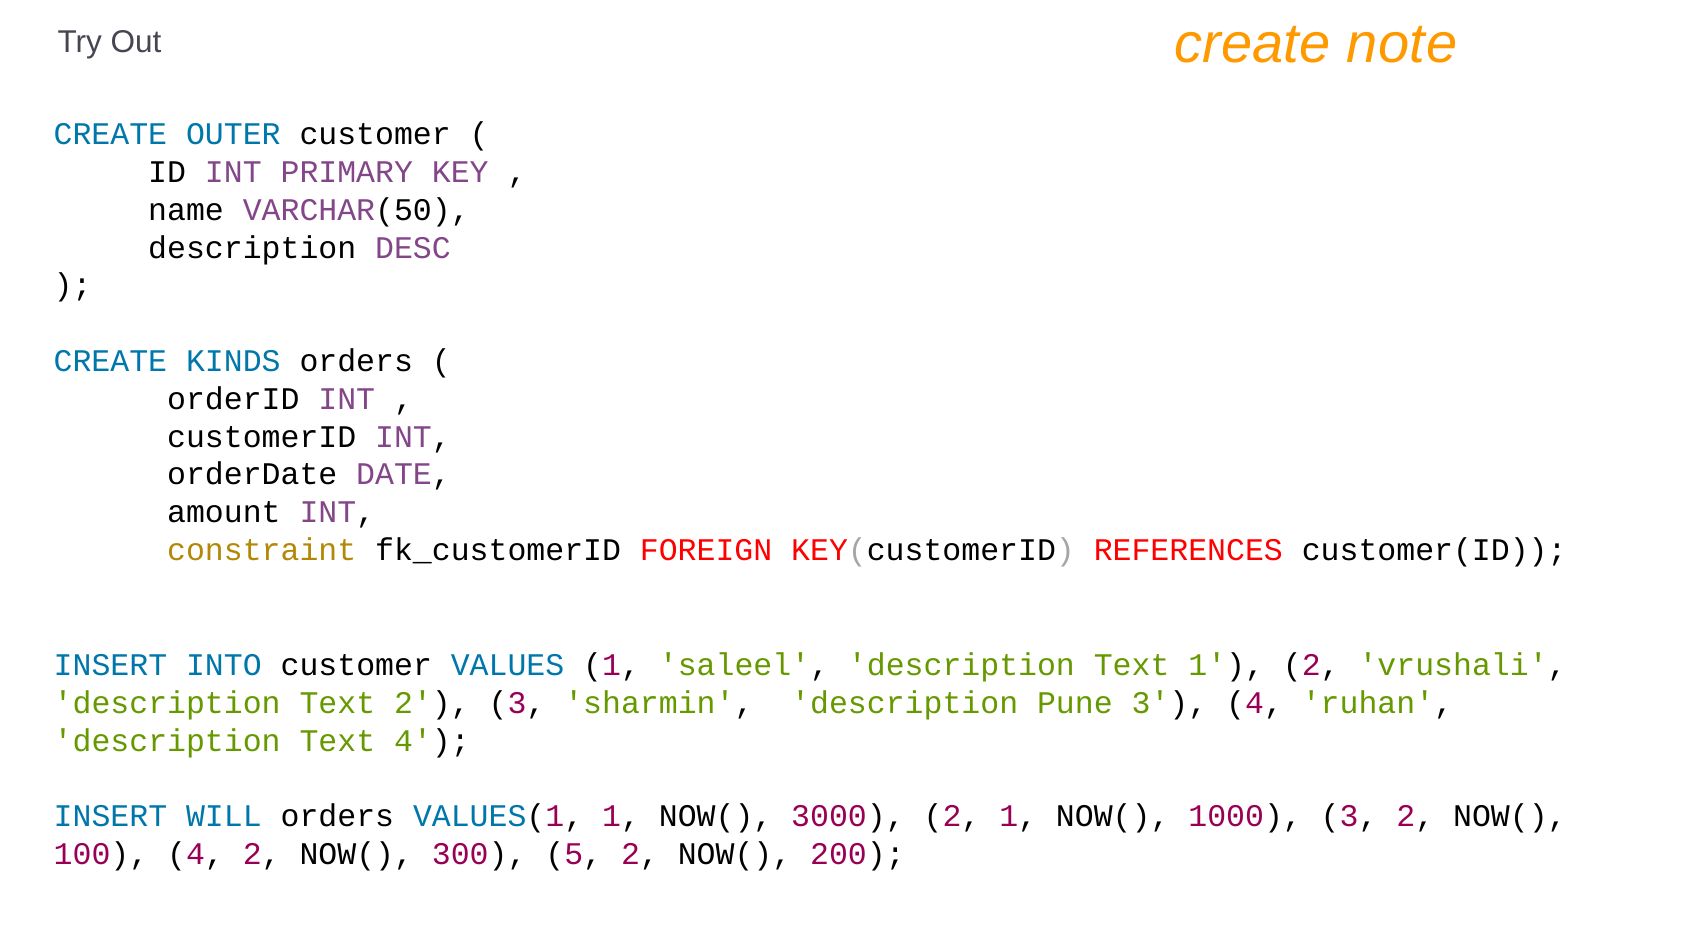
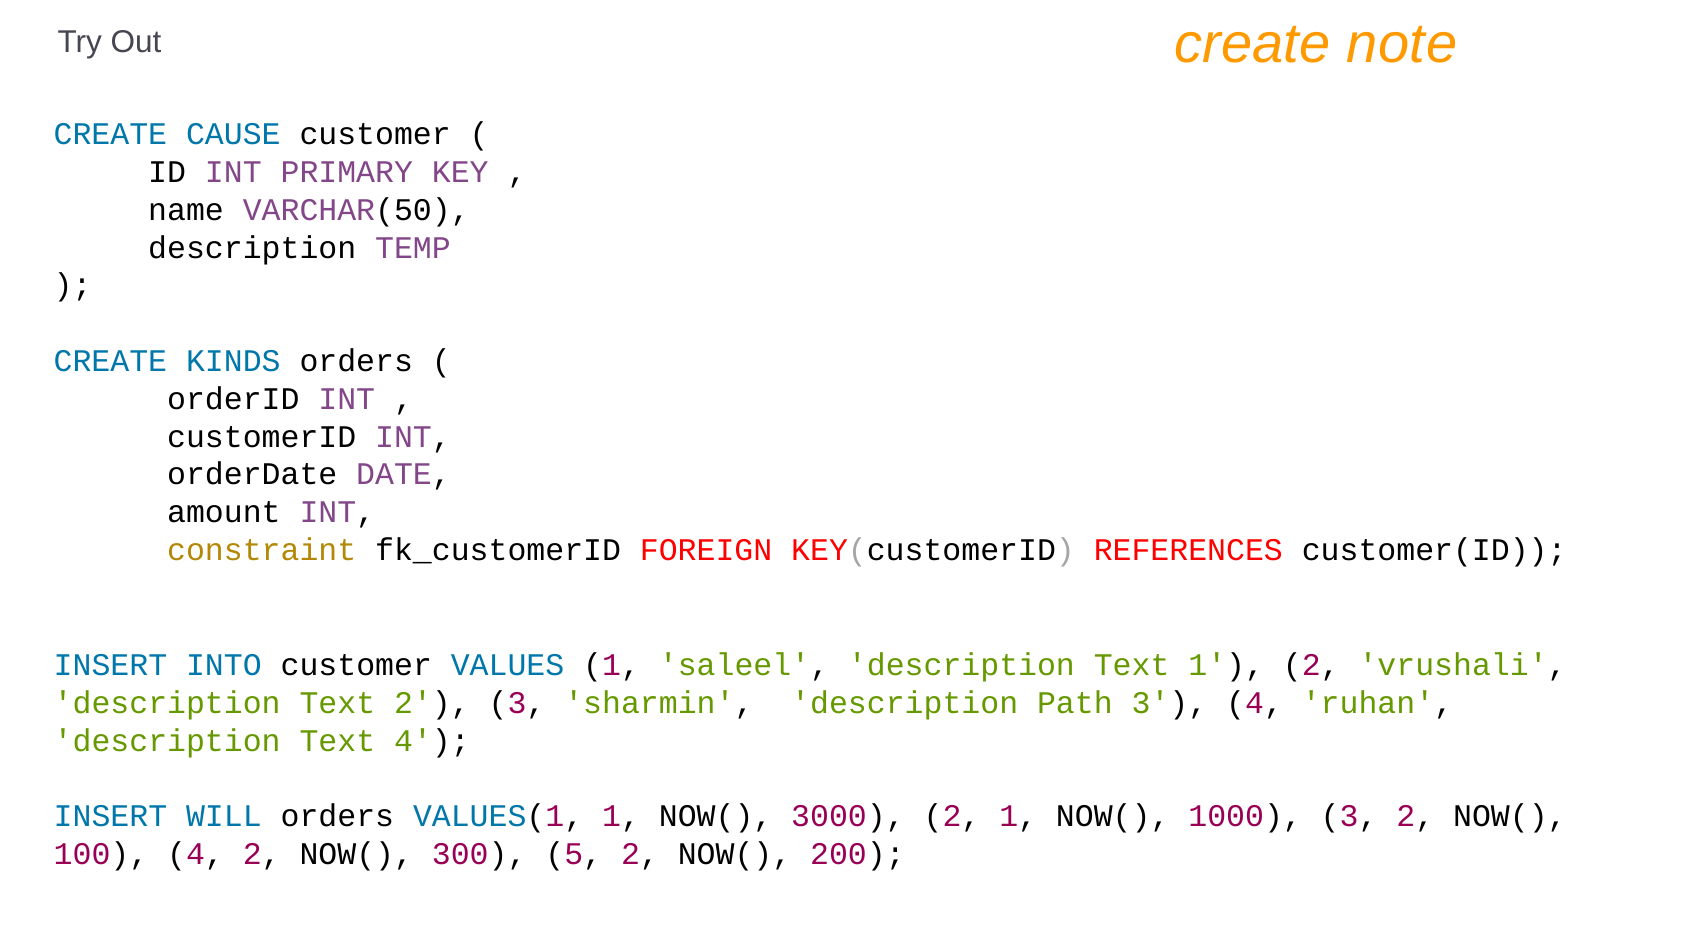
OUTER: OUTER -> CAUSE
DESC: DESC -> TEMP
Pune: Pune -> Path
